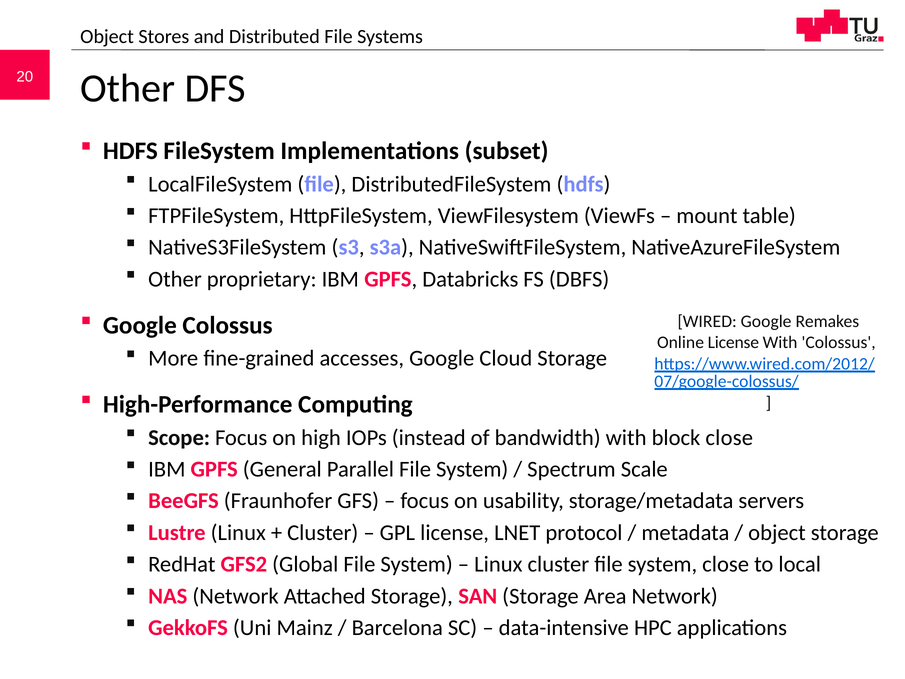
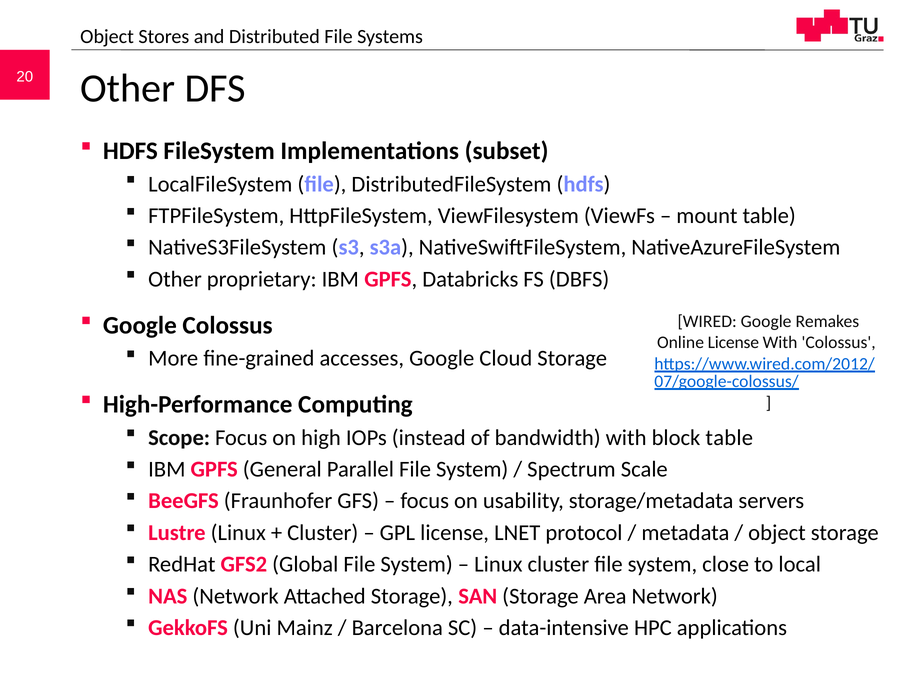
block close: close -> table
